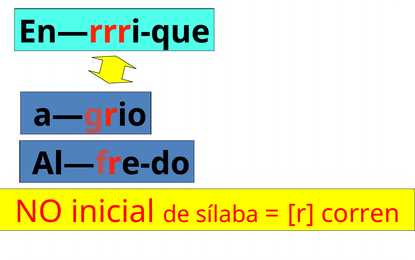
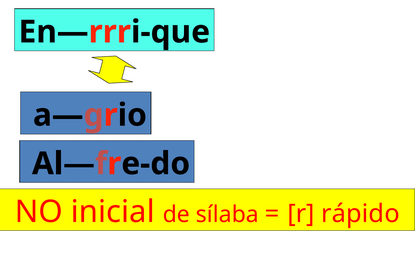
corren: corren -> rápido
